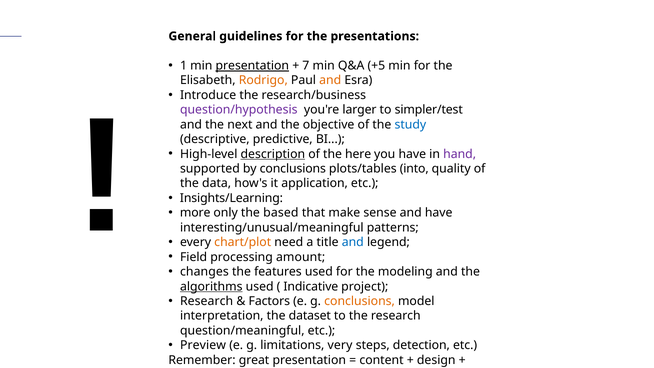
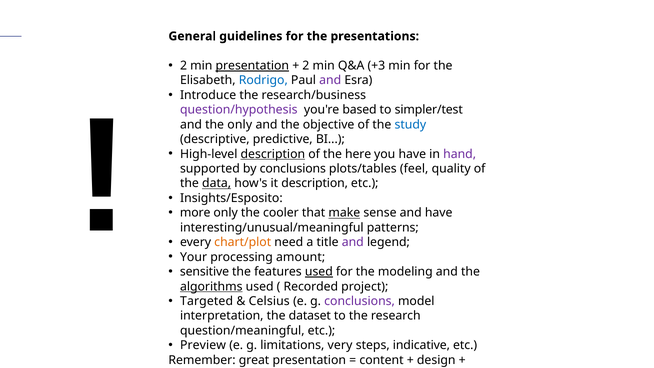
1 at (184, 66): 1 -> 2
7 at (306, 66): 7 -> 2
+5: +5 -> +3
Rodrigo colour: orange -> blue
and at (330, 80) colour: orange -> purple
larger: larger -> based
the next: next -> only
into: into -> feel
data underline: none -> present
it application: application -> description
Insights/Learning: Insights/Learning -> Insights/Esposito
based: based -> cooler
make underline: none -> present
and at (353, 242) colour: blue -> purple
Field: Field -> Your
changes: changes -> sensitive
used at (319, 272) underline: none -> present
Indicative: Indicative -> Recorded
Research at (207, 301): Research -> Targeted
Factors: Factors -> Celsius
conclusions at (360, 301) colour: orange -> purple
detection: detection -> indicative
